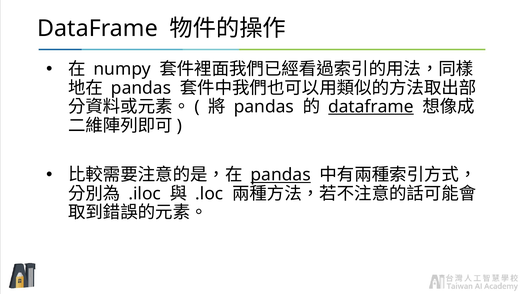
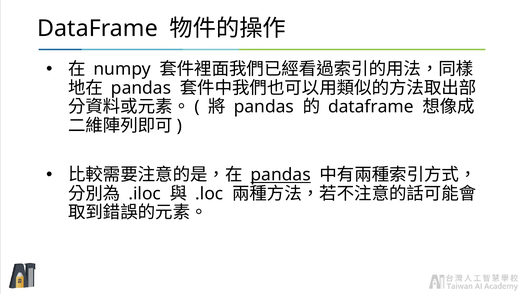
dataframe at (371, 107) underline: present -> none
